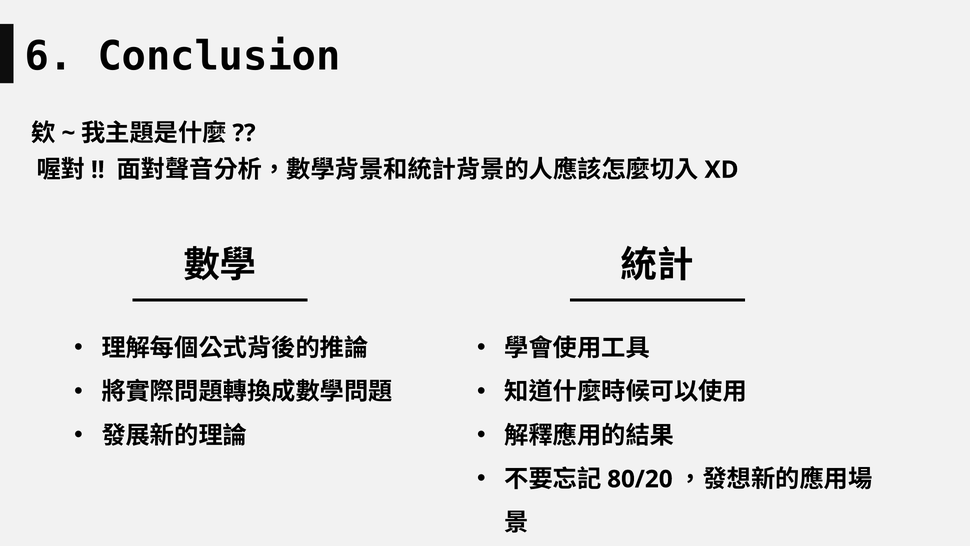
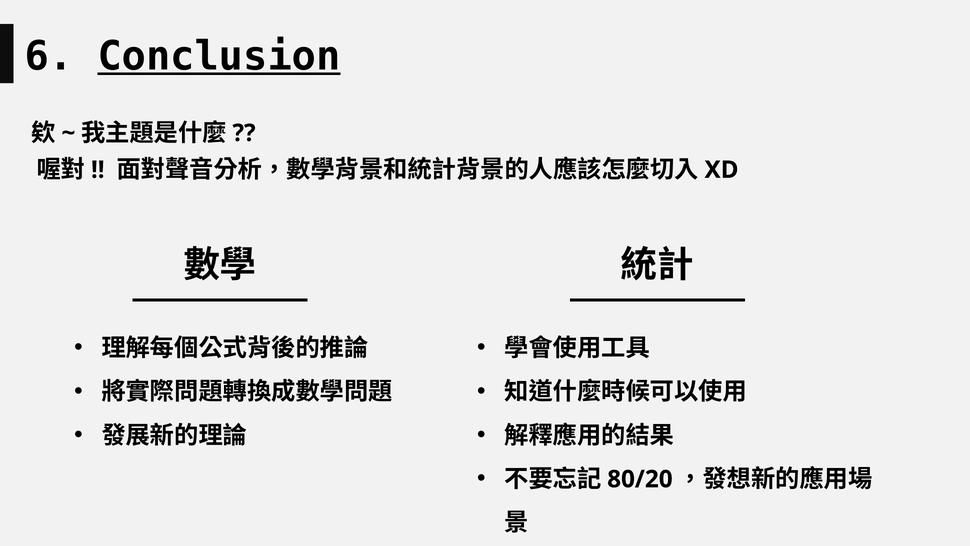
Conclusion underline: none -> present
